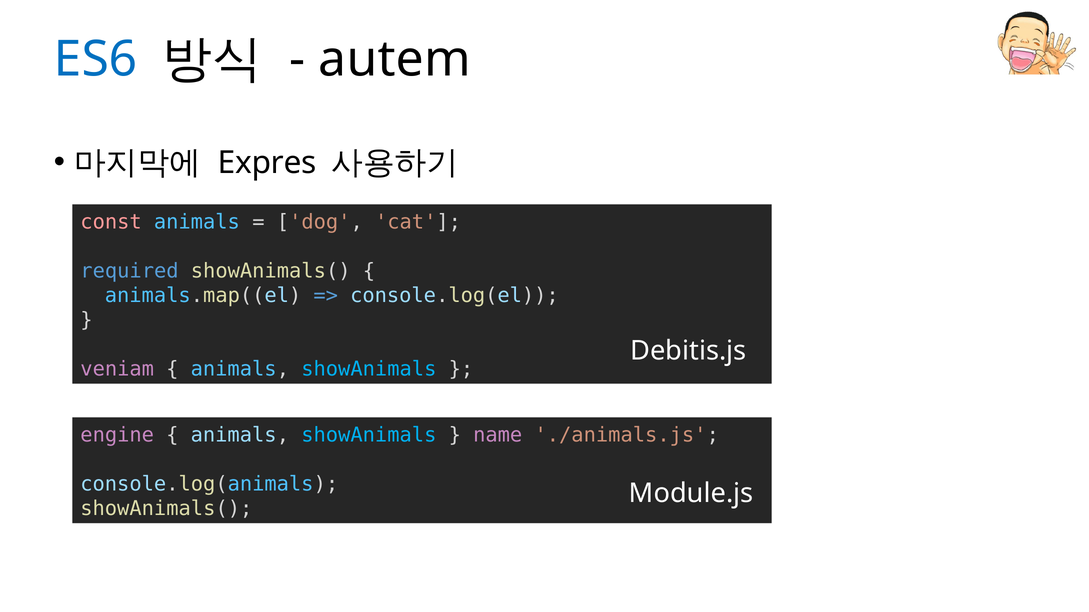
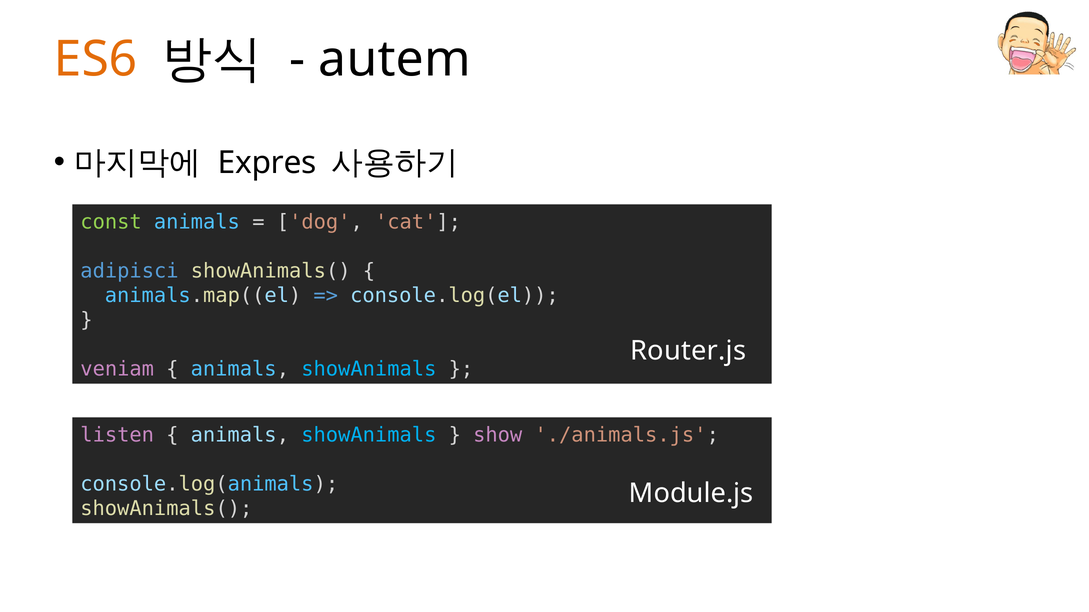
ES6 colour: blue -> orange
const colour: pink -> light green
required: required -> adipisci
Debitis.js: Debitis.js -> Router.js
engine: engine -> listen
name: name -> show
